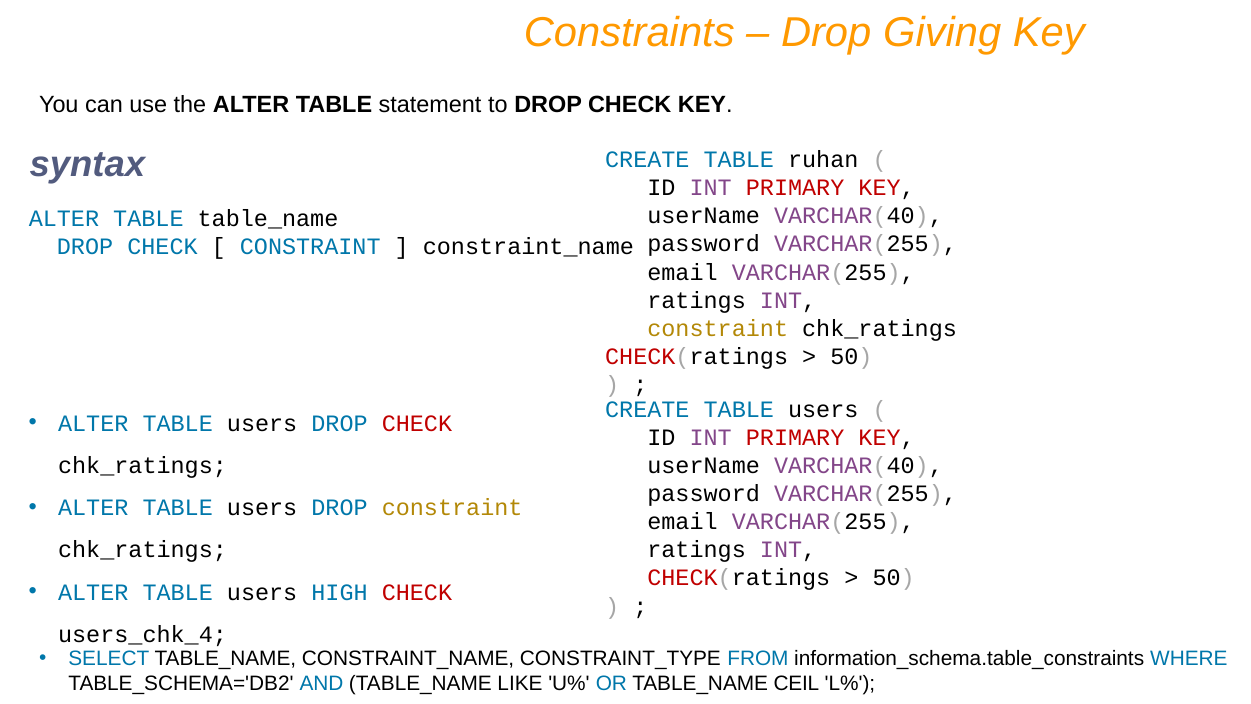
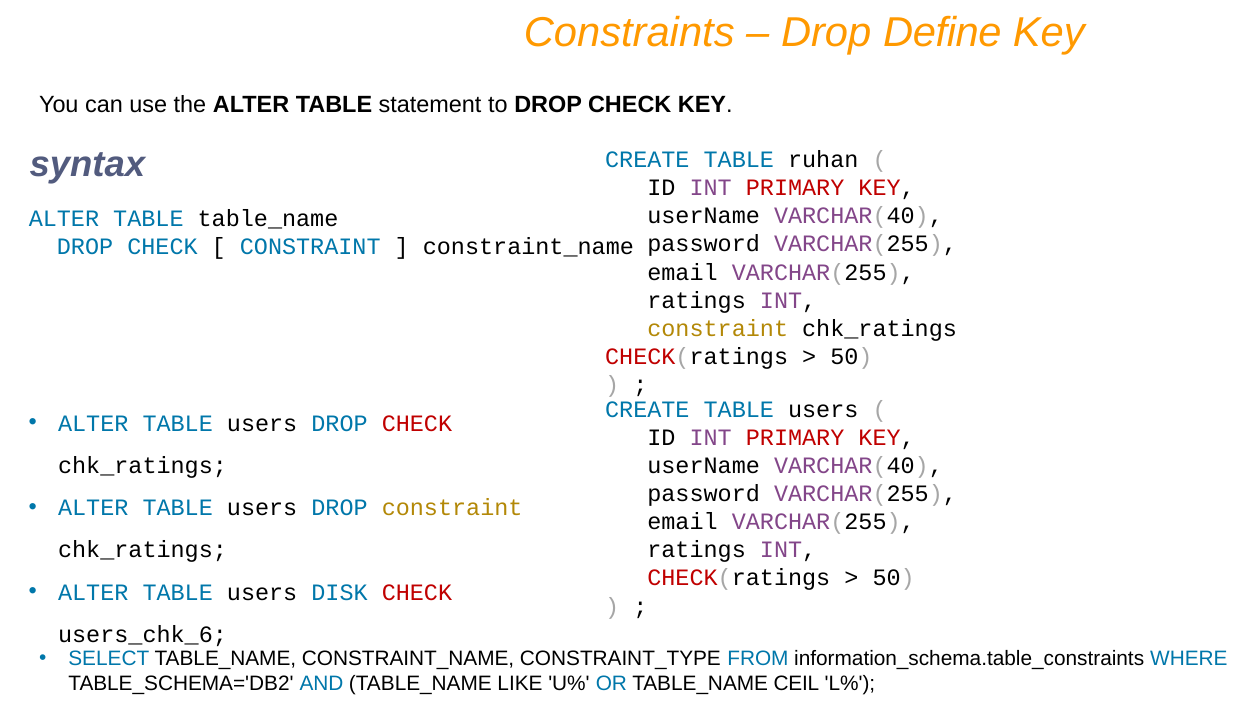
Giving: Giving -> Define
HIGH: HIGH -> DISK
users_chk_4: users_chk_4 -> users_chk_6
